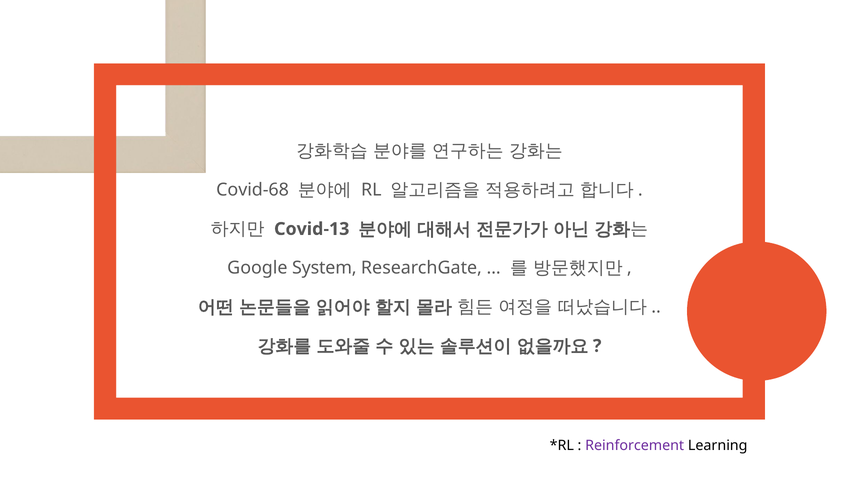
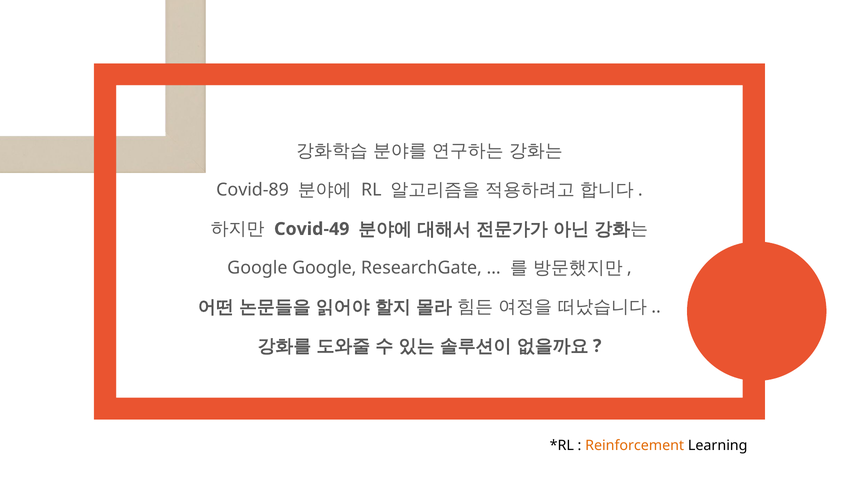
Covid-68: Covid-68 -> Covid-89
Covid-13: Covid-13 -> Covid-49
Google System: System -> Google
Reinforcement colour: purple -> orange
